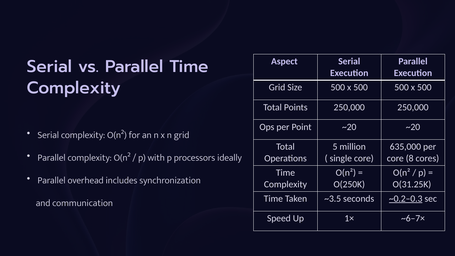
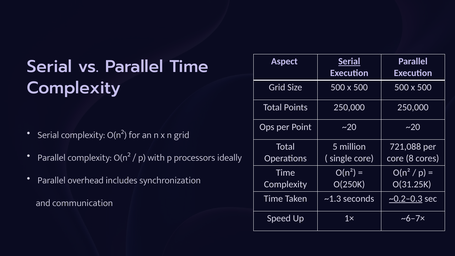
Serial at (349, 61) underline: none -> present
635,000: 635,000 -> 721,088
~3.5: ~3.5 -> ~1.3
